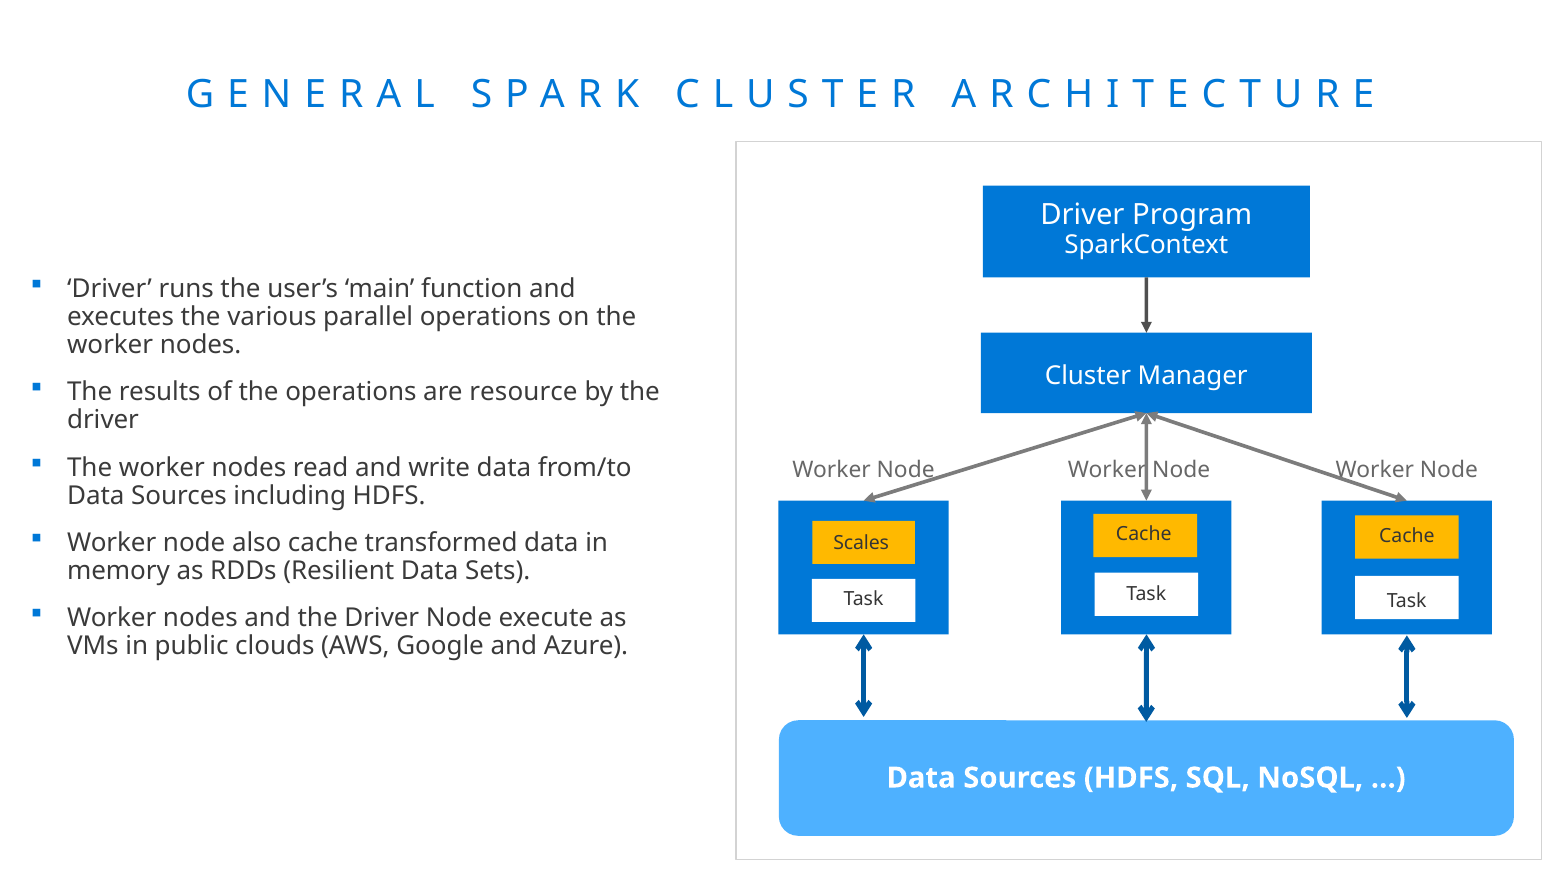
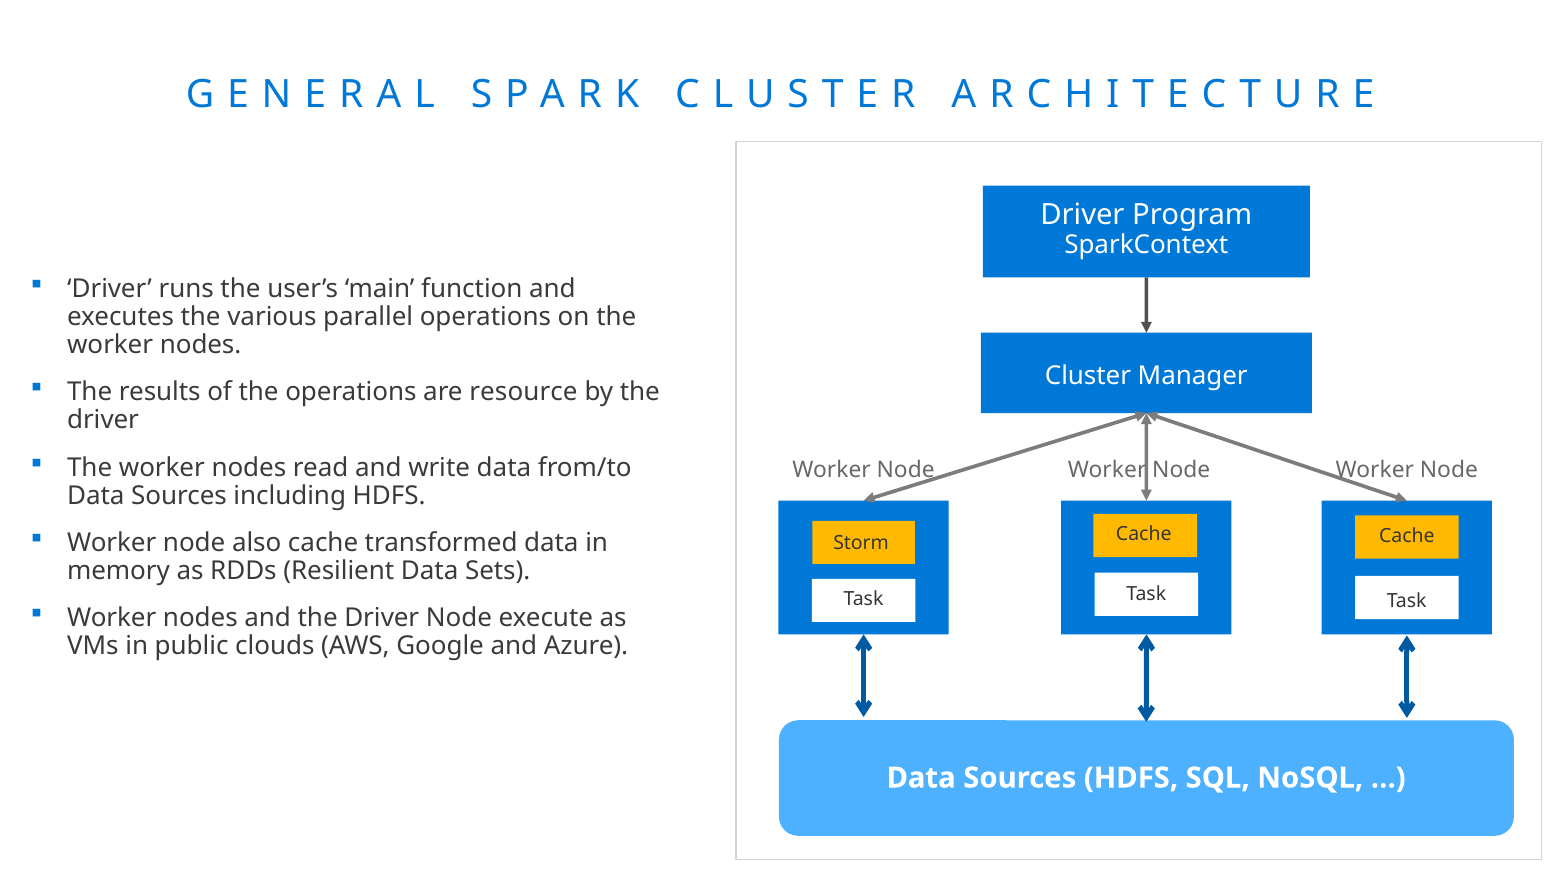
Scales: Scales -> Storm
